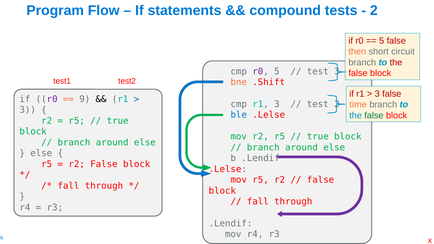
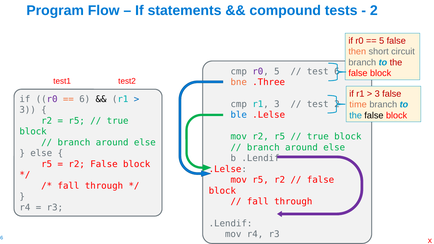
test 3: 3 -> 6
.Shift: .Shift -> .Three
9 at (85, 99): 9 -> 6
false at (374, 116) colour: green -> black
